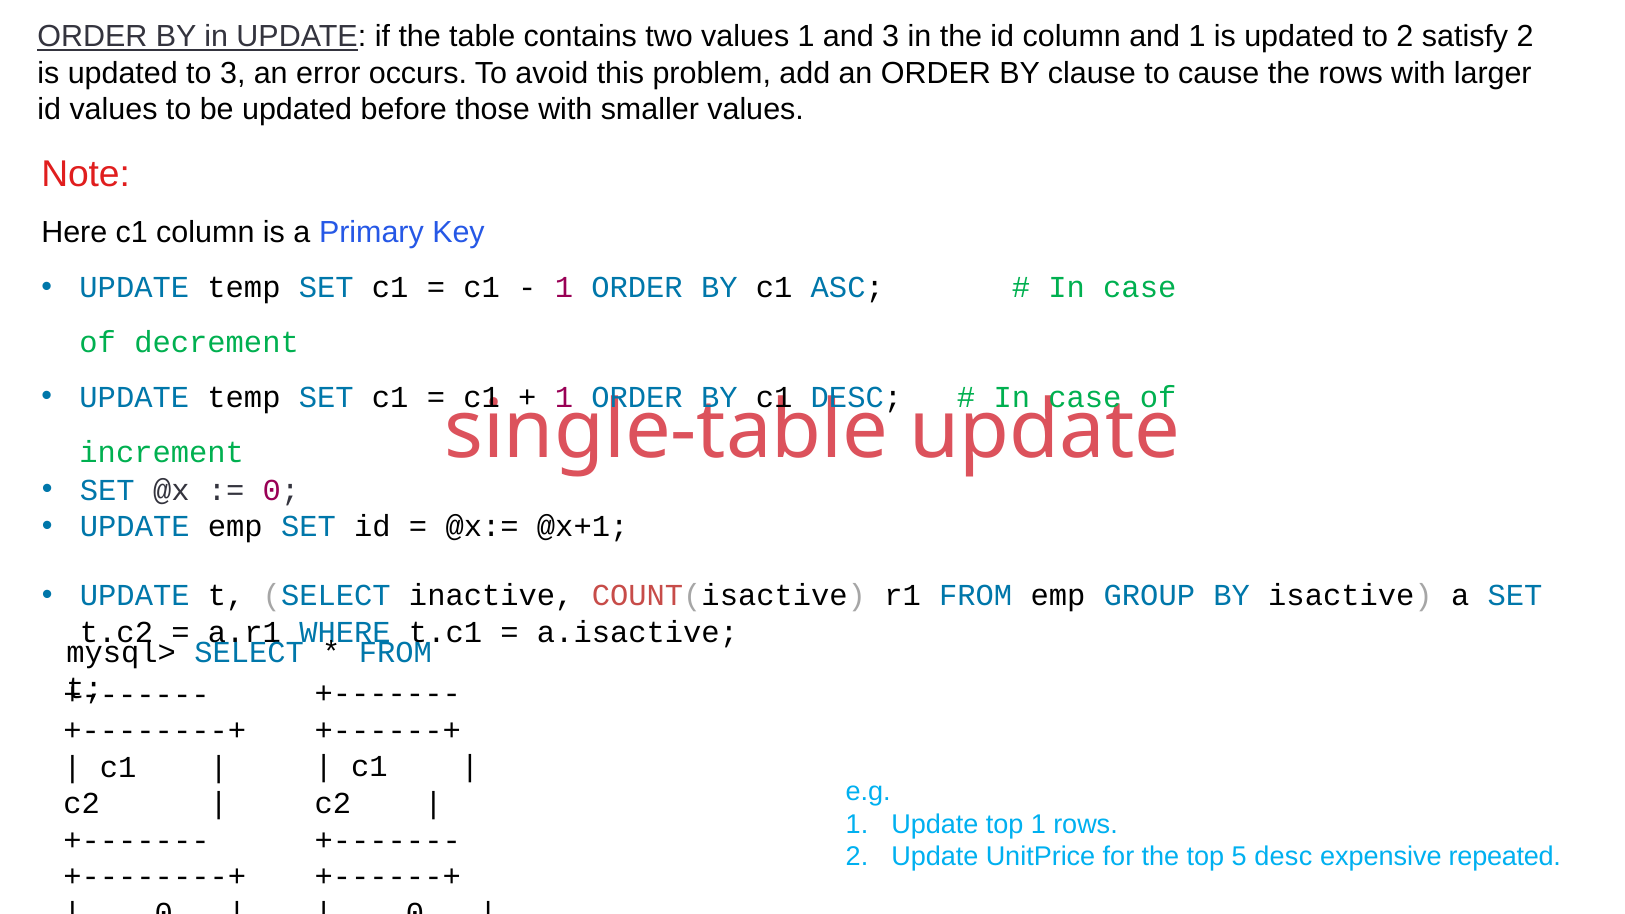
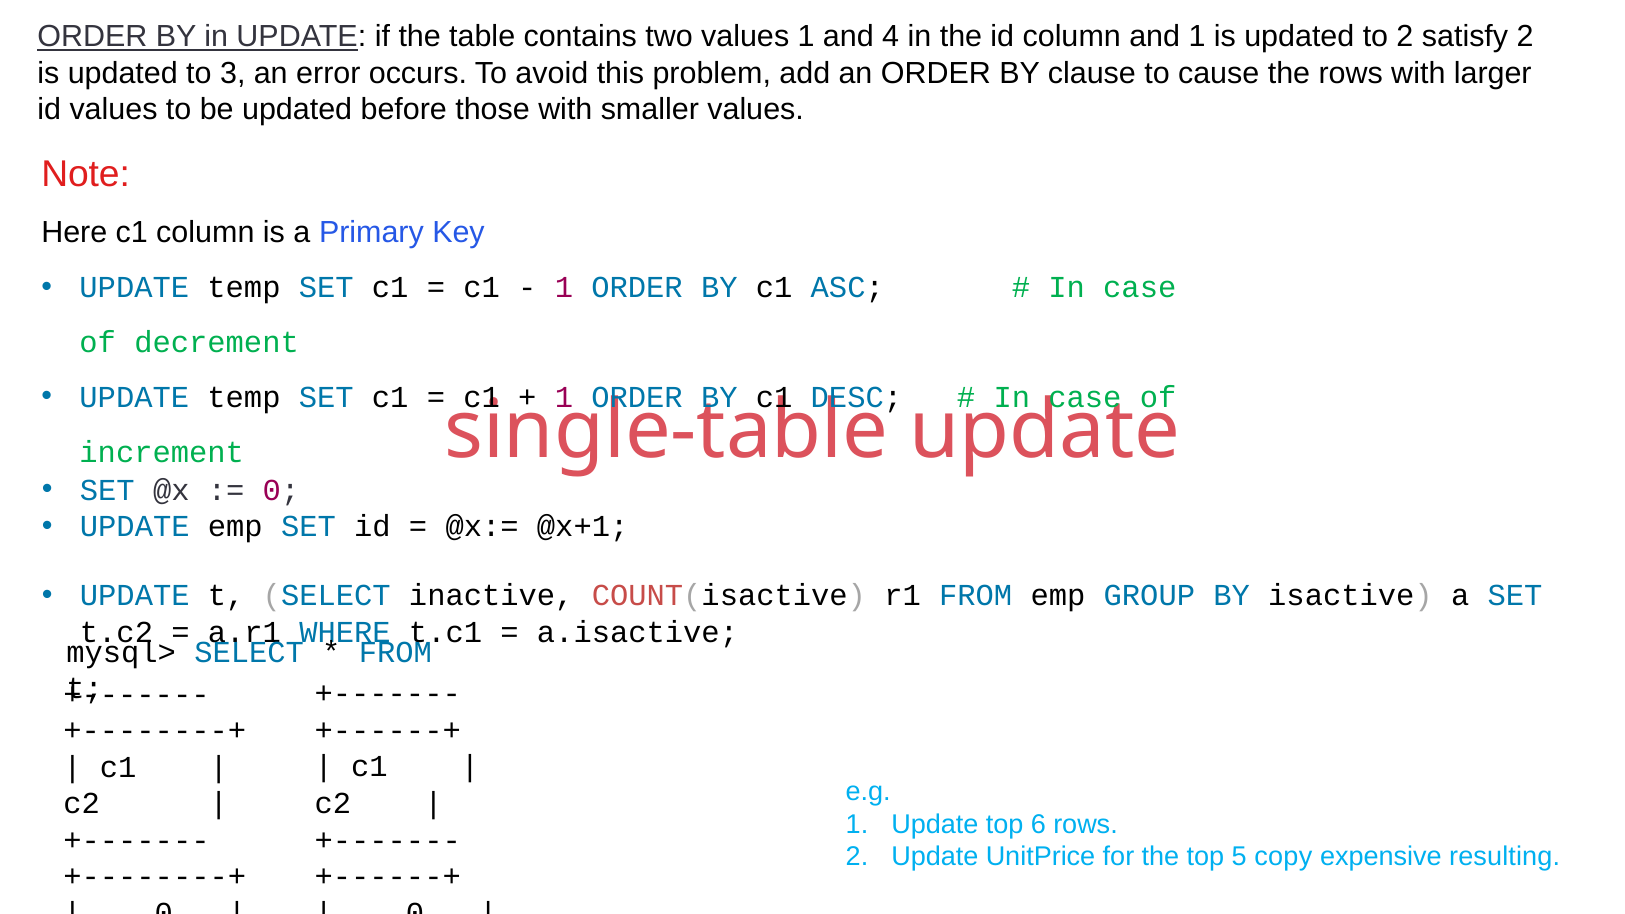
and 3: 3 -> 4
top 1: 1 -> 6
5 desc: desc -> copy
repeated: repeated -> resulting
